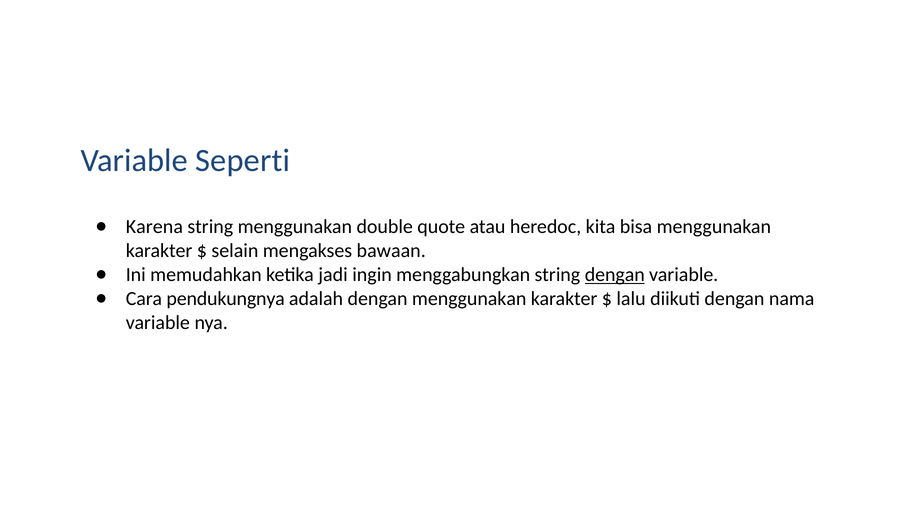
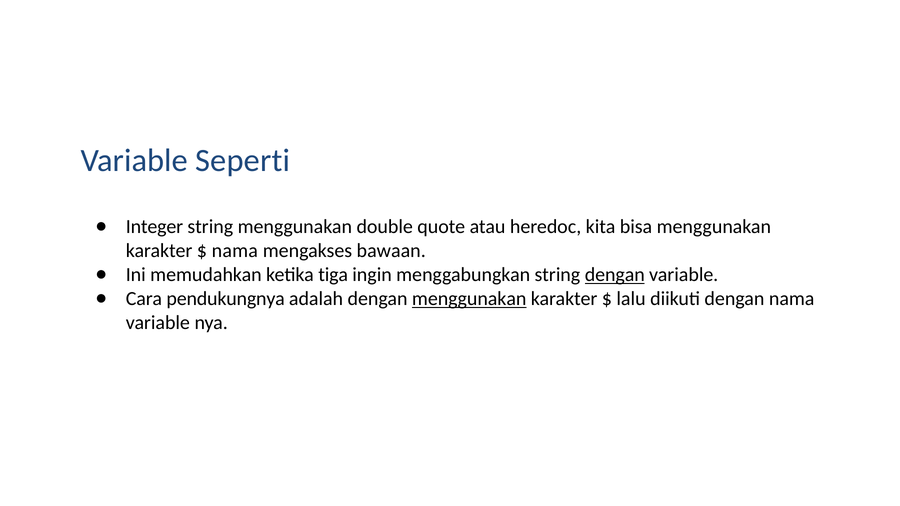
Karena: Karena -> Integer
selain at (235, 251): selain -> nama
jadi: jadi -> tiga
menggunakan at (469, 299) underline: none -> present
